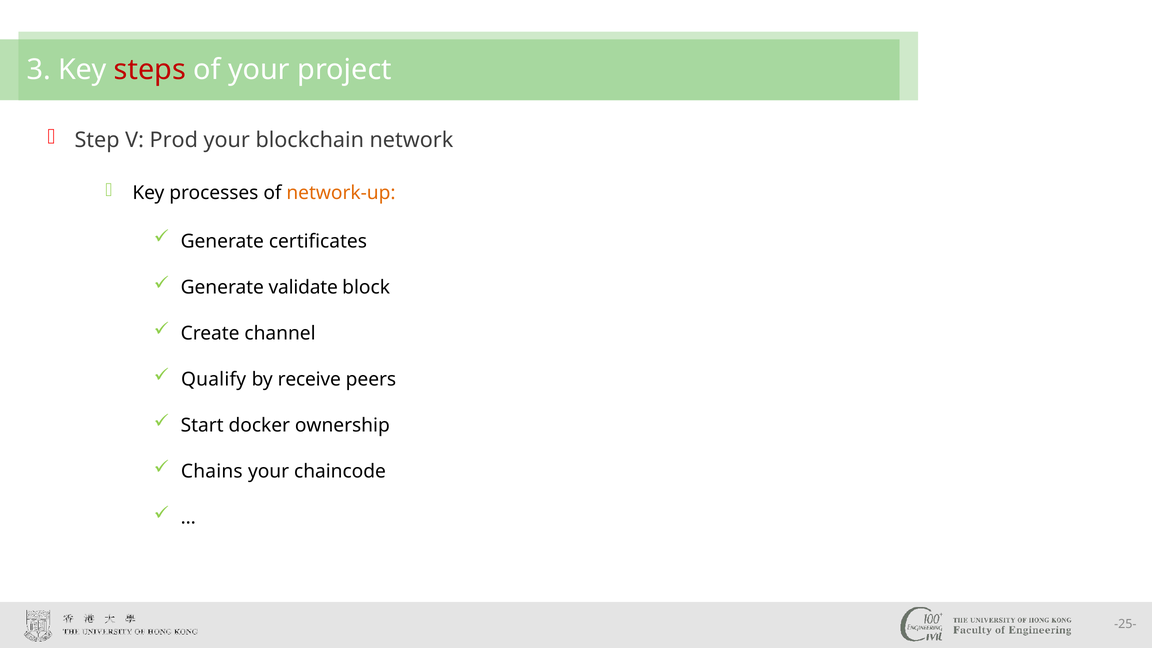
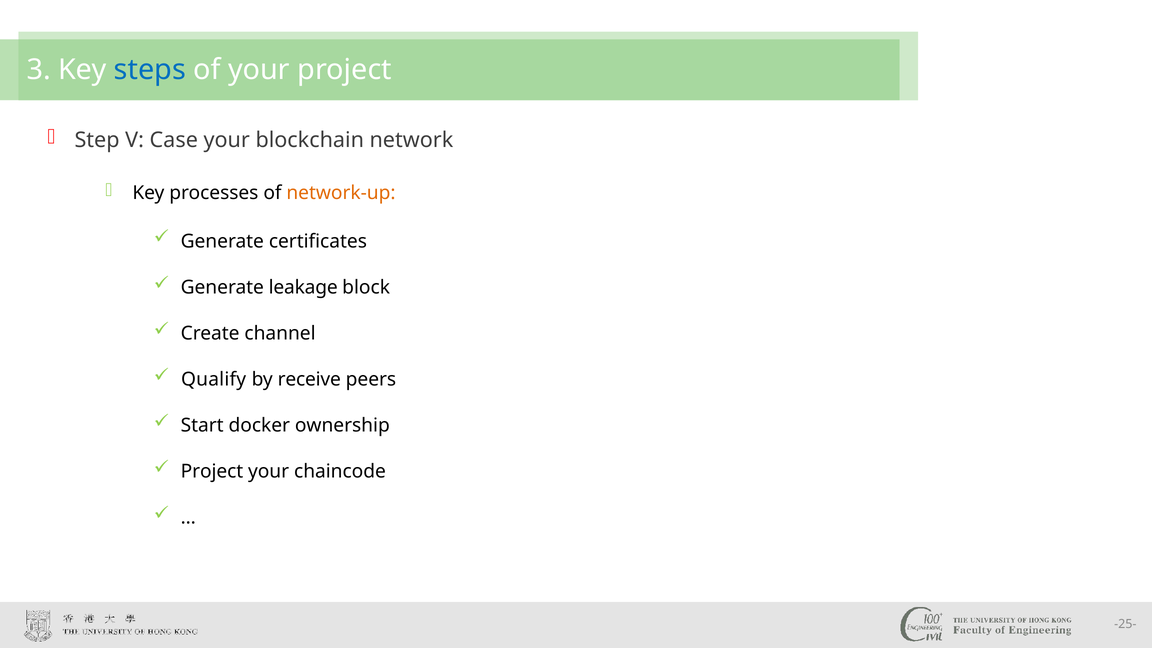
steps colour: red -> blue
Prod: Prod -> Case
validate: validate -> leakage
Chains at (212, 472): Chains -> Project
